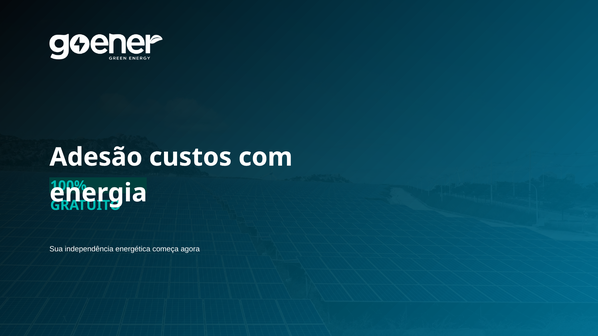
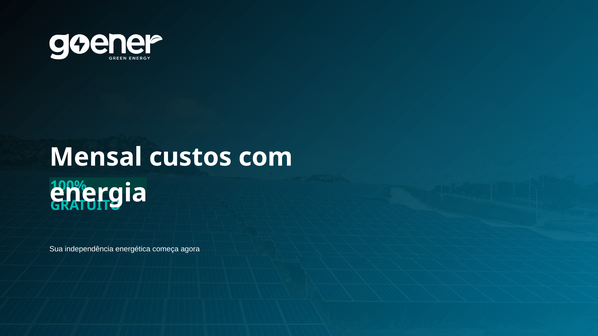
Adesão: Adesão -> Mensal
